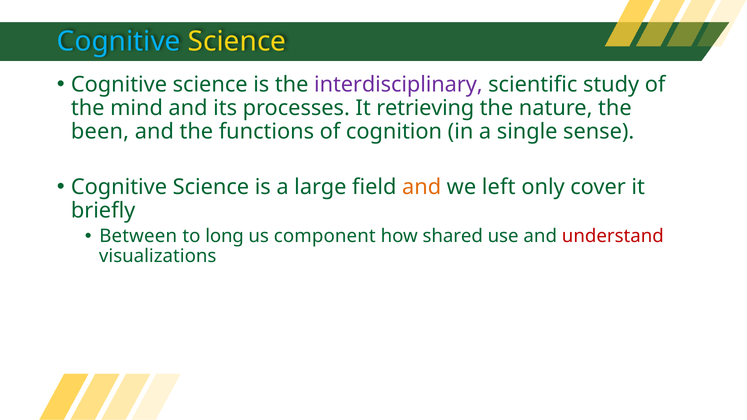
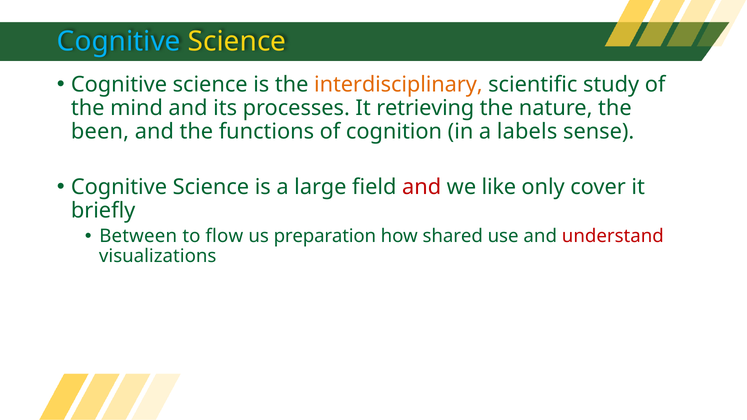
interdisciplinary colour: purple -> orange
single: single -> labels
and at (422, 187) colour: orange -> red
left: left -> like
long: long -> flow
component: component -> preparation
